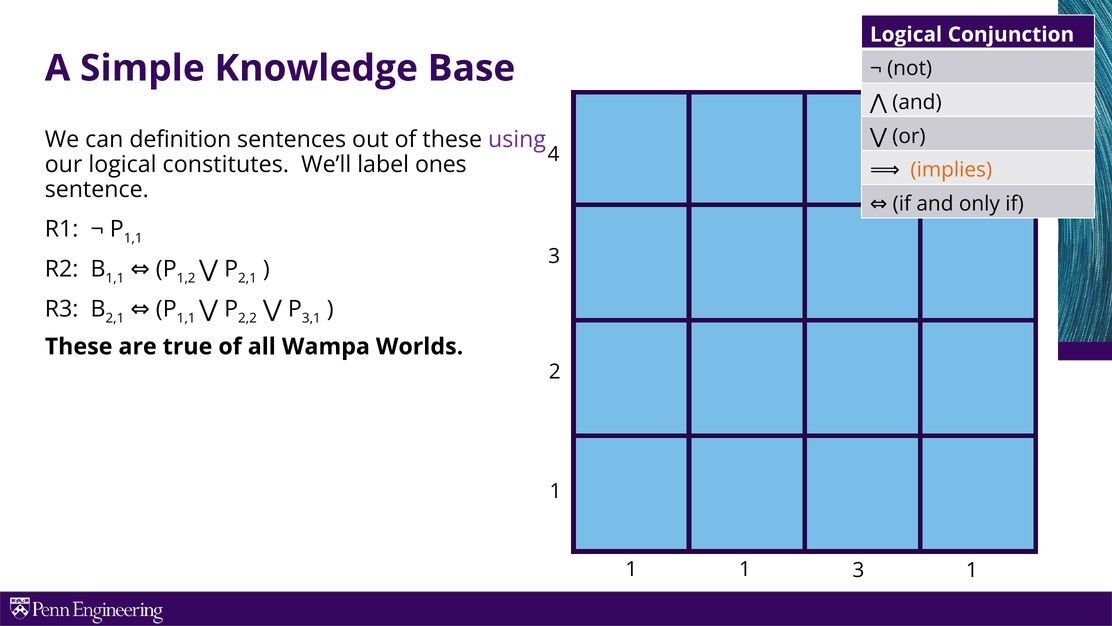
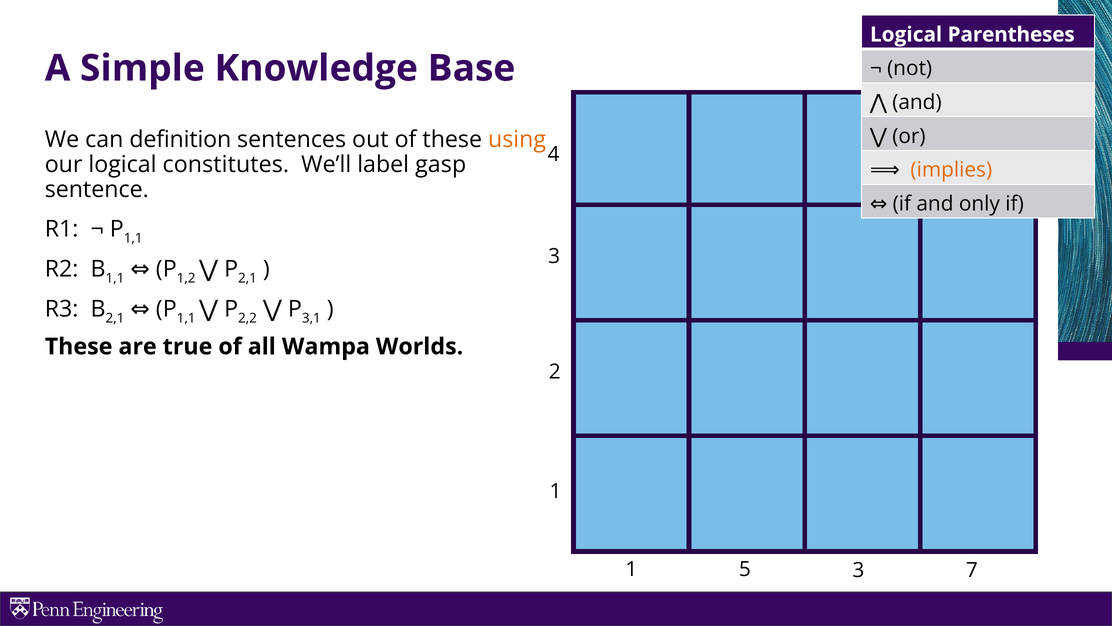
Conjunction: Conjunction -> Parentheses
using colour: purple -> orange
ones: ones -> gasp
1 at (745, 569): 1 -> 5
3 1: 1 -> 7
